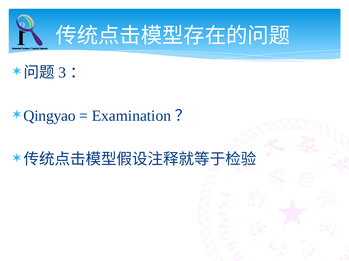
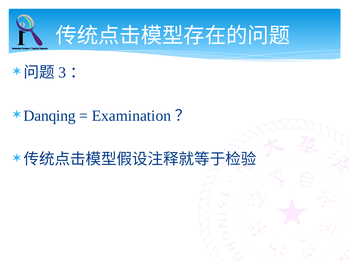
Qingyao: Qingyao -> Danqing
